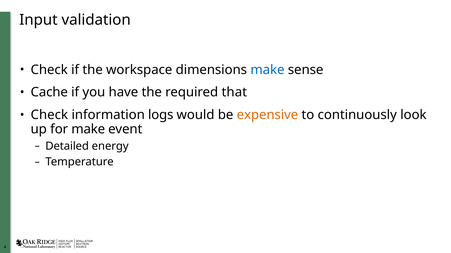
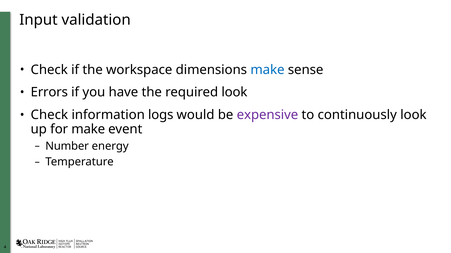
Cache: Cache -> Errors
required that: that -> look
expensive colour: orange -> purple
Detailed: Detailed -> Number
